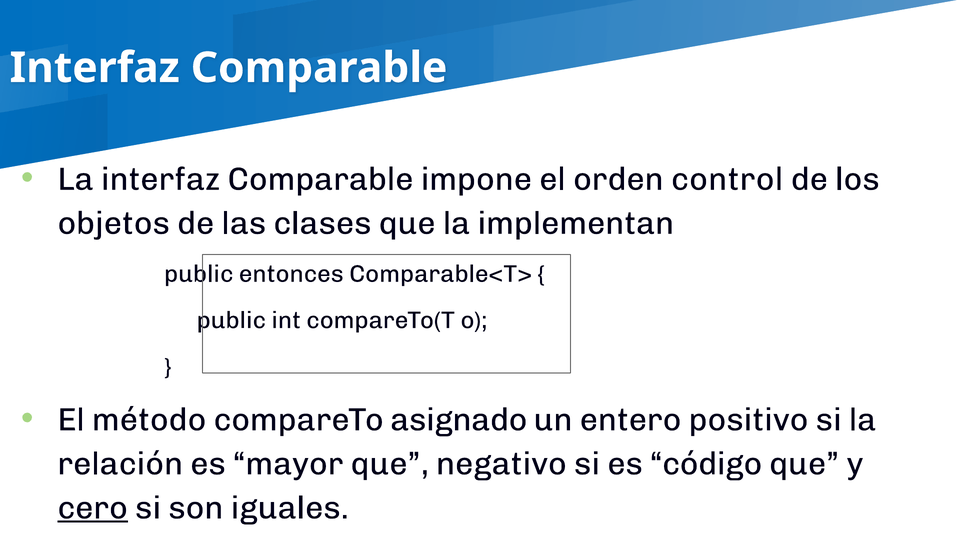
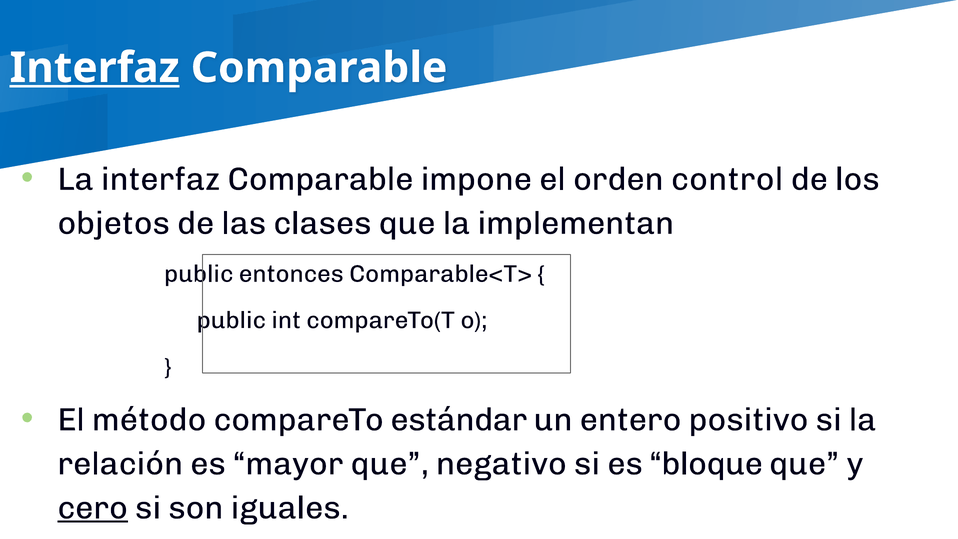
Interfaz at (95, 68) underline: none -> present
asignado: asignado -> estándar
código: código -> bloque
